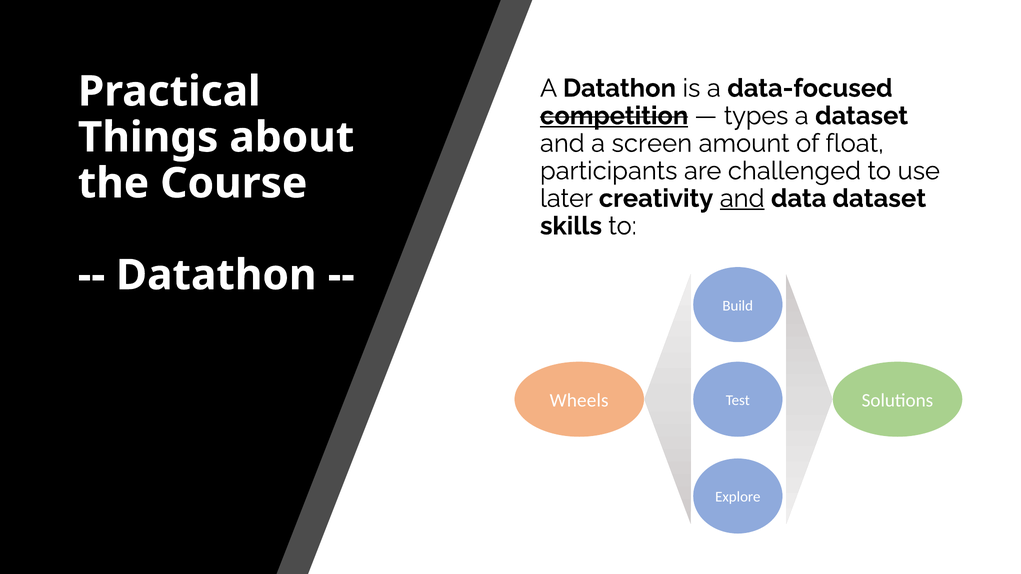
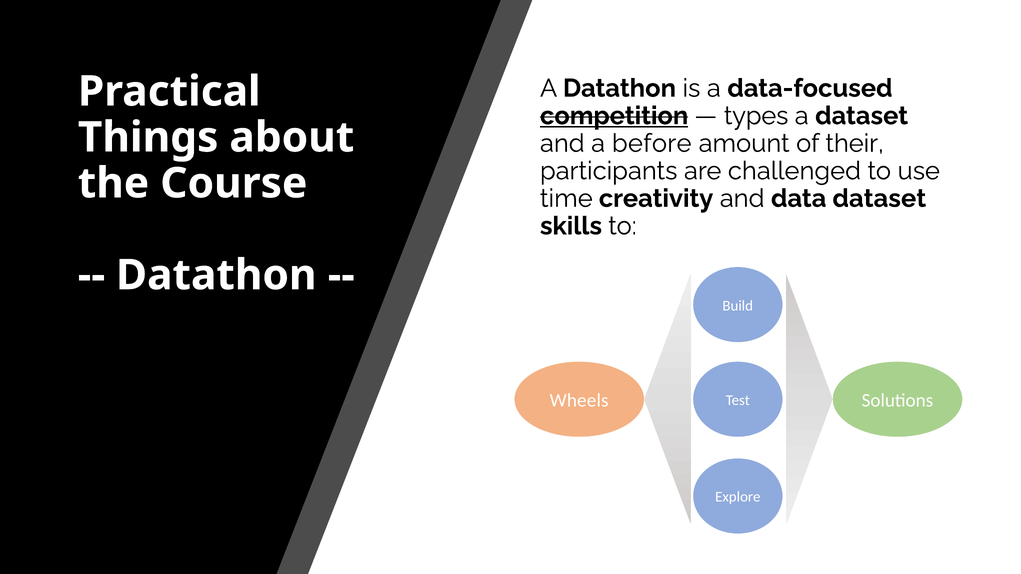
screen: screen -> before
float: float -> their
later: later -> time
and at (742, 199) underline: present -> none
